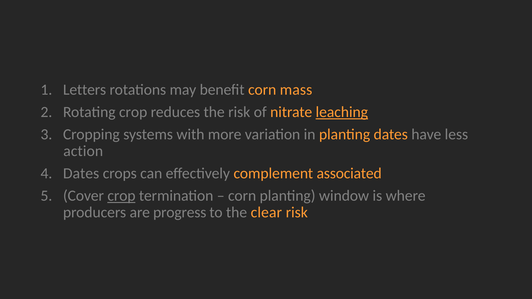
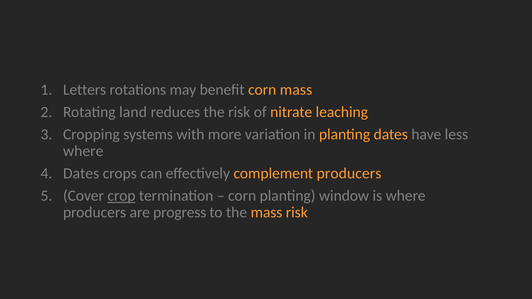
Rotating crop: crop -> land
leaching underline: present -> none
action at (83, 151): action -> where
complement associated: associated -> producers
the clear: clear -> mass
